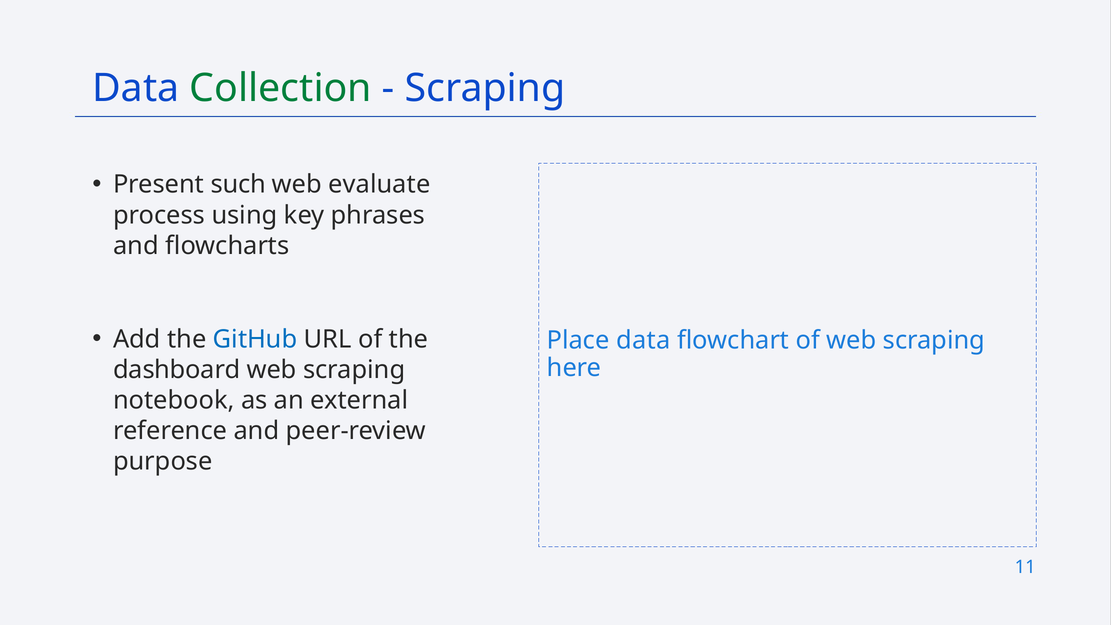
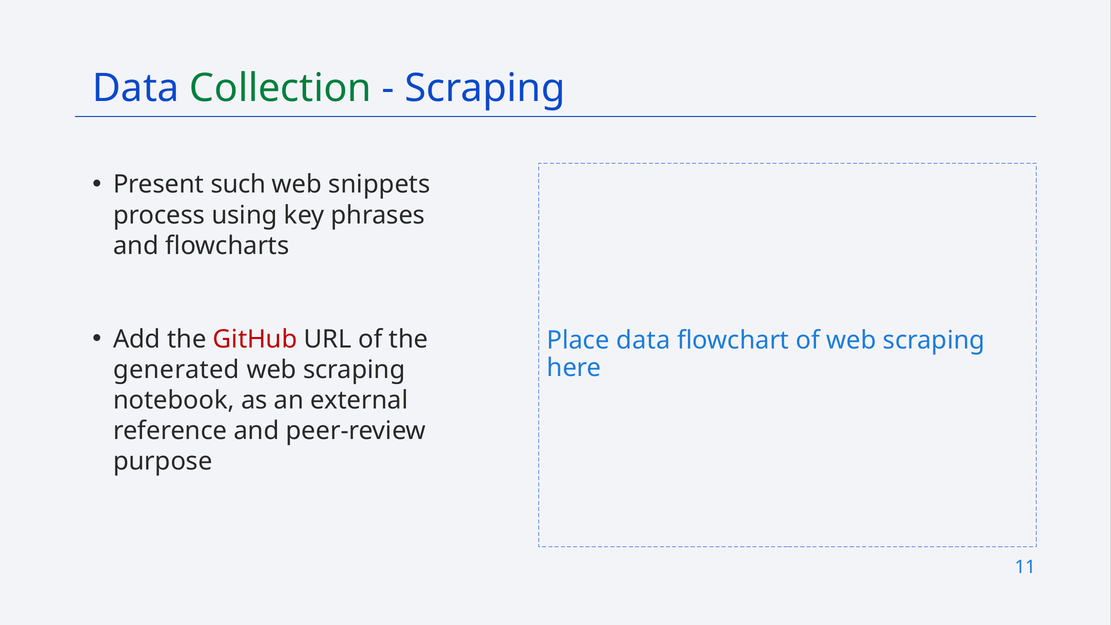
evaluate: evaluate -> snippets
GitHub colour: blue -> red
dashboard: dashboard -> generated
